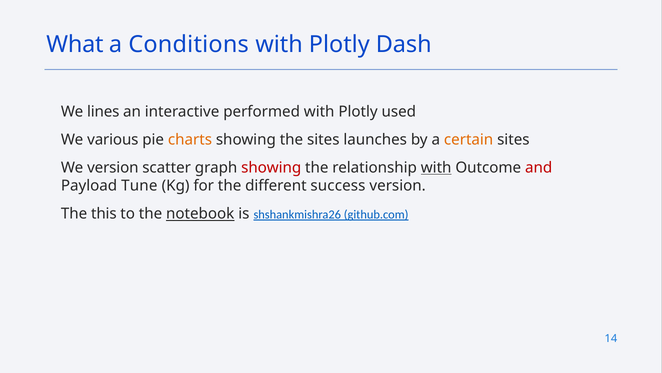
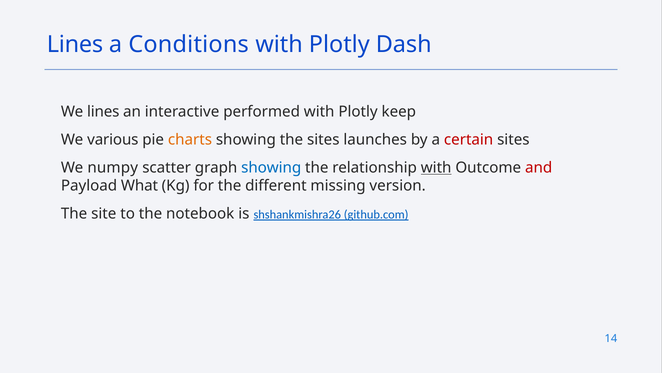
What at (75, 44): What -> Lines
used: used -> keep
certain colour: orange -> red
We version: version -> numpy
showing at (271, 167) colour: red -> blue
Tune: Tune -> What
success: success -> missing
this: this -> site
notebook underline: present -> none
